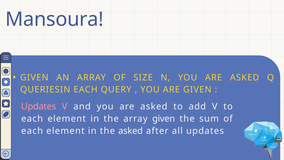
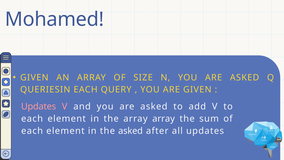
Mansoura: Mansoura -> Mohamed
array given: given -> array
